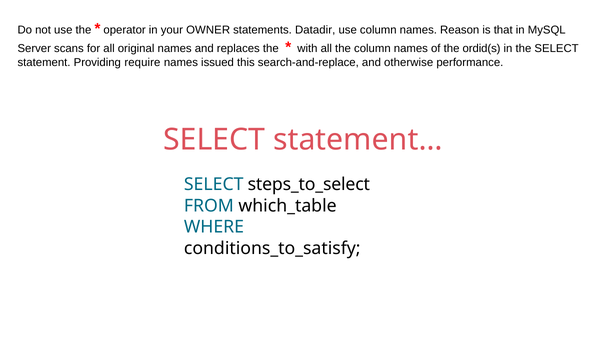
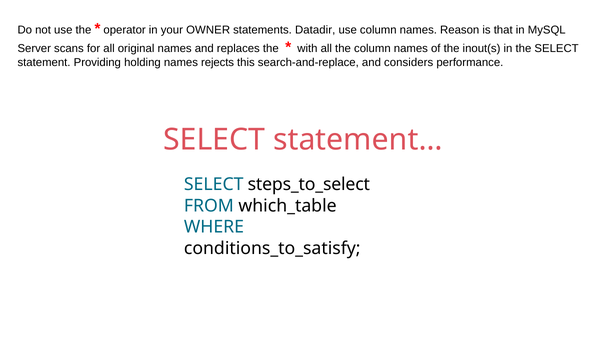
ordid(s: ordid(s -> inout(s
require: require -> holding
issued: issued -> rejects
otherwise: otherwise -> considers
